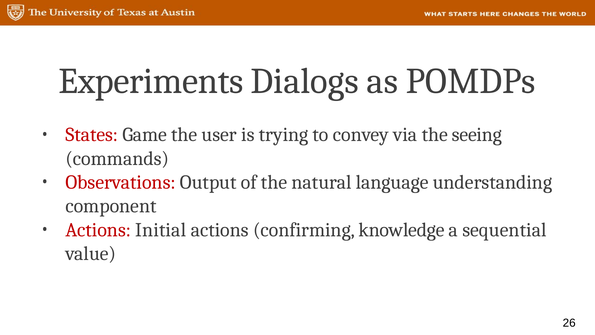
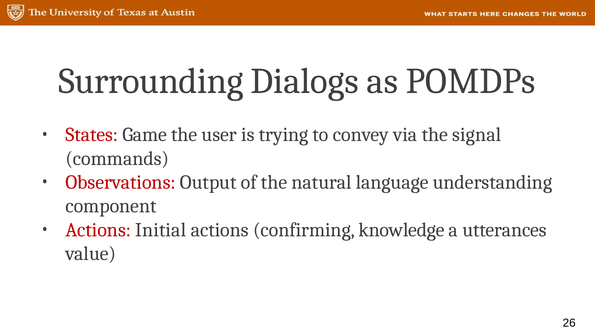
Experiments: Experiments -> Surrounding
seeing: seeing -> signal
sequential: sequential -> utterances
